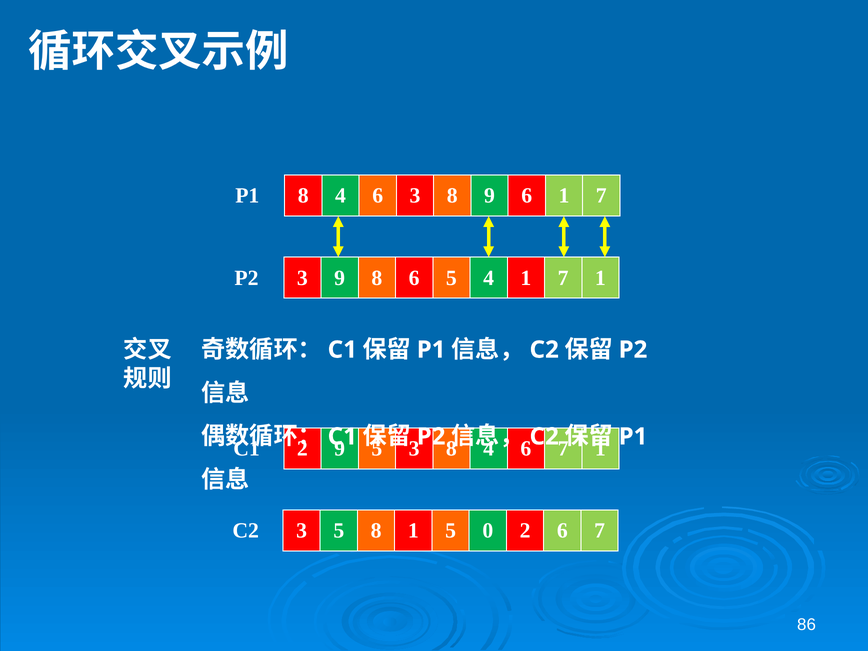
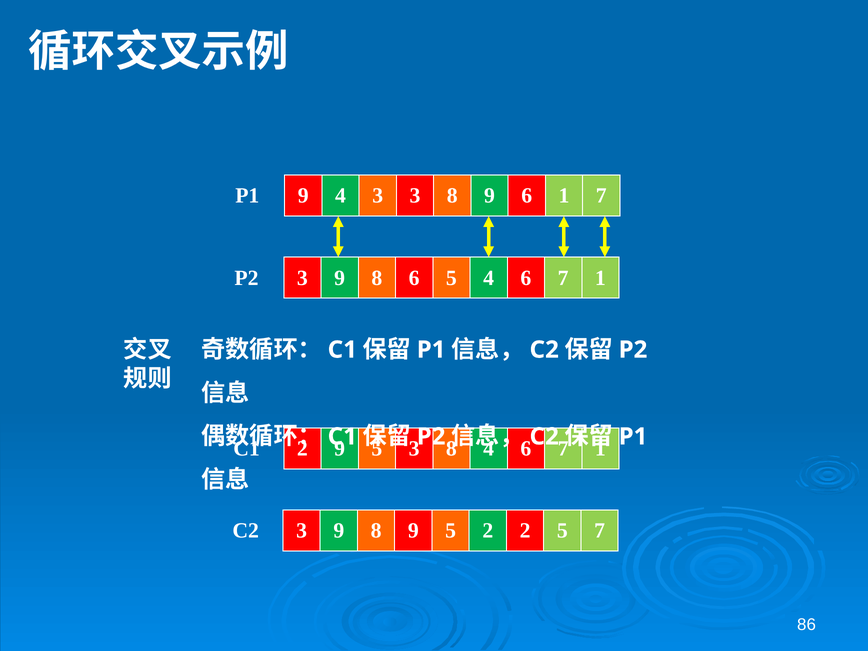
P1 8: 8 -> 9
6 at (378, 196): 6 -> 3
5 4 1: 1 -> 6
C2 3 5: 5 -> 9
1 at (413, 531): 1 -> 9
5 0: 0 -> 2
2 6: 6 -> 5
